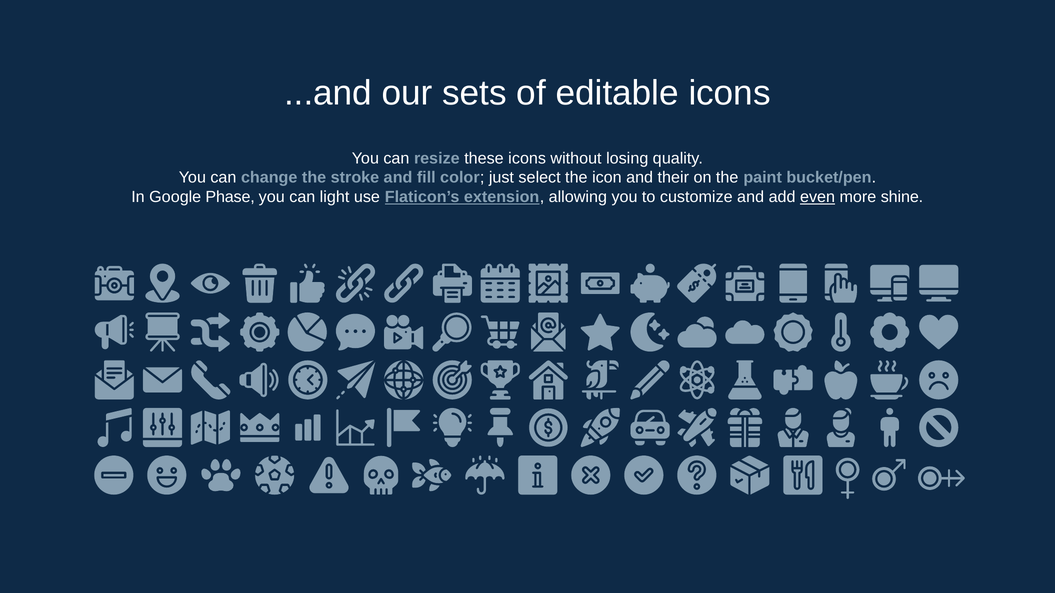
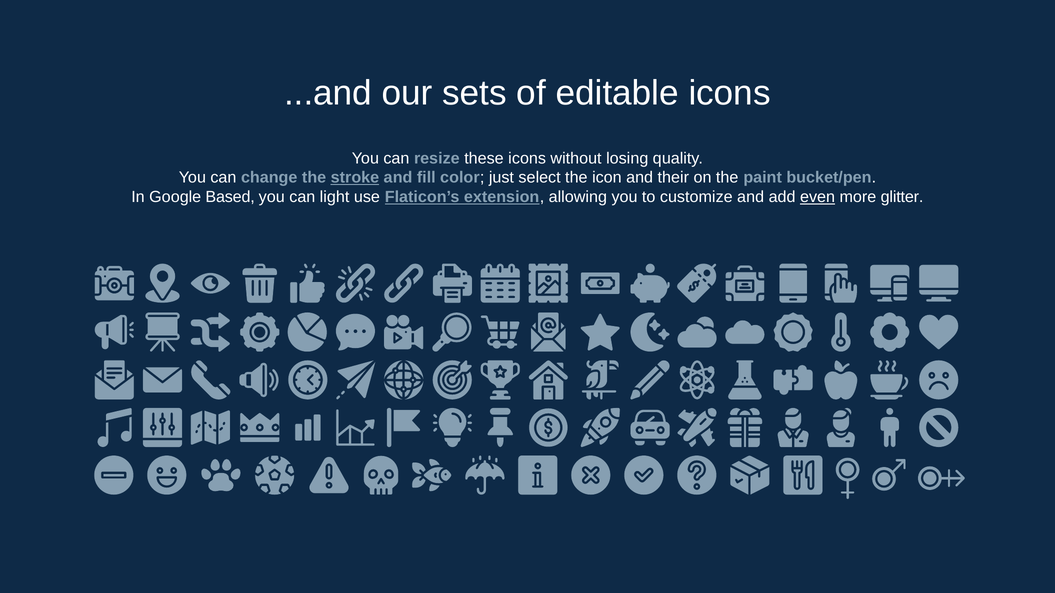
stroke underline: none -> present
Phase: Phase -> Based
shine: shine -> glitter
